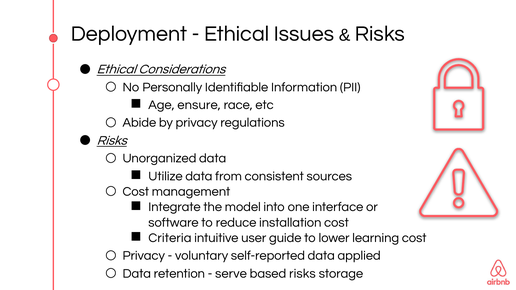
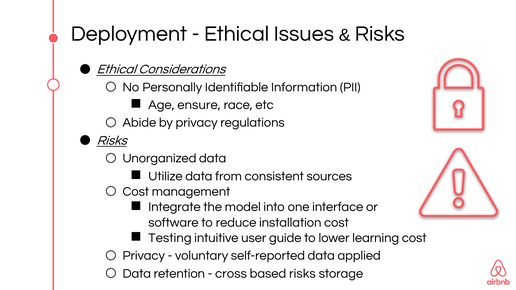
Criteria: Criteria -> Testing
serve: serve -> cross
